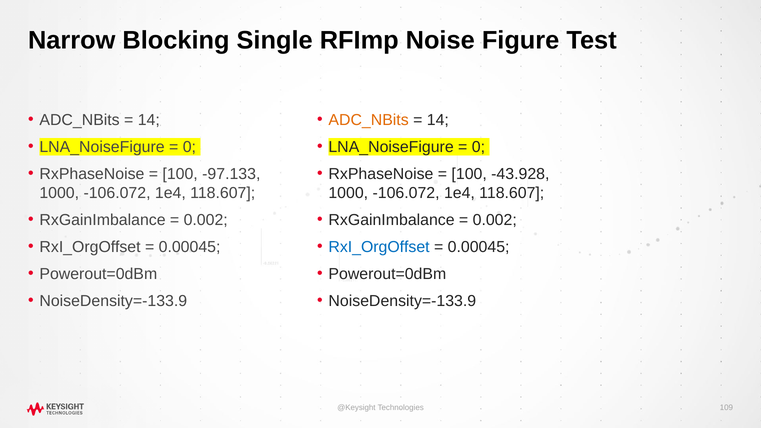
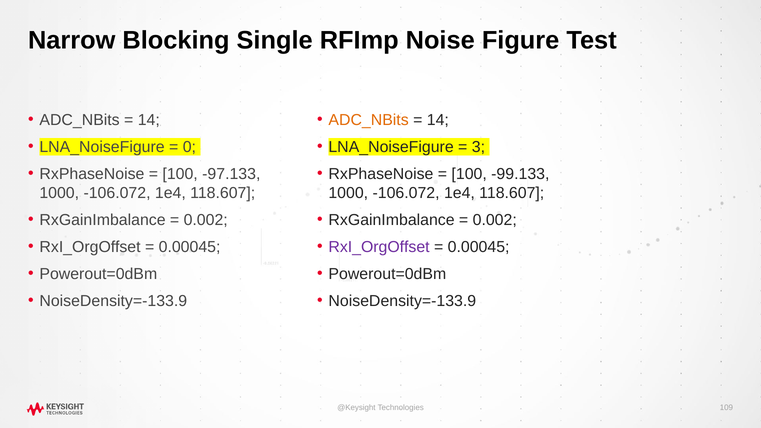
0 at (478, 147): 0 -> 3
-43.928: -43.928 -> -99.133
RxI_OrgOffset at (379, 247) colour: blue -> purple
